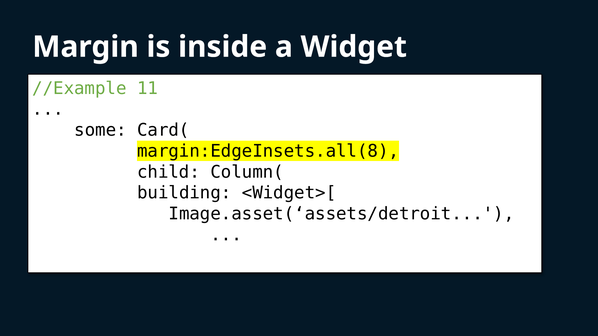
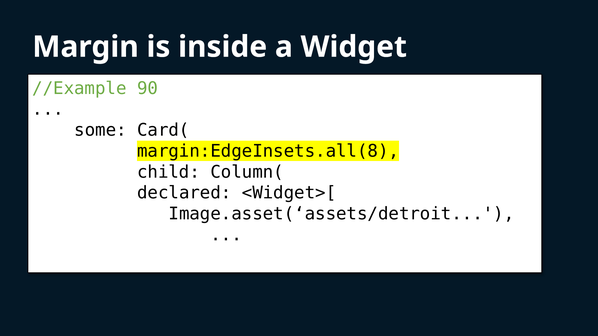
11: 11 -> 90
building: building -> declared
